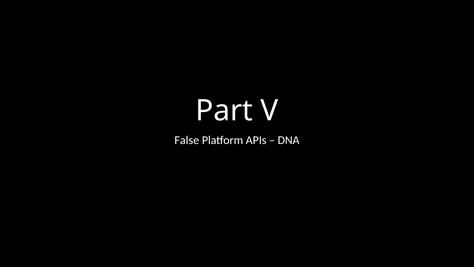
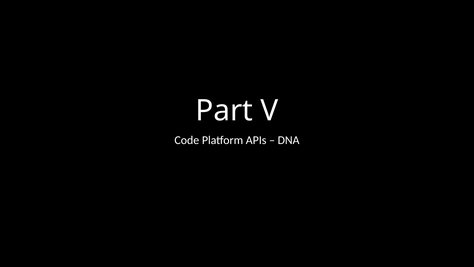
False: False -> Code
